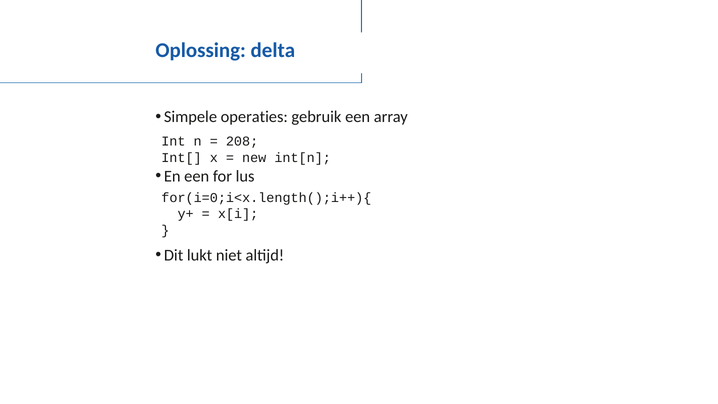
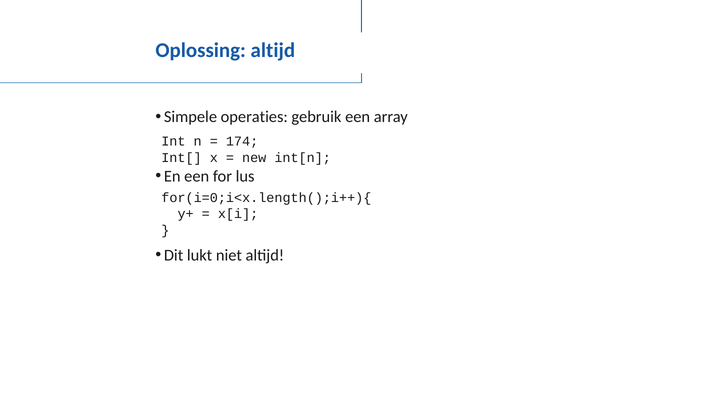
Oplossing delta: delta -> altijd
208: 208 -> 174
